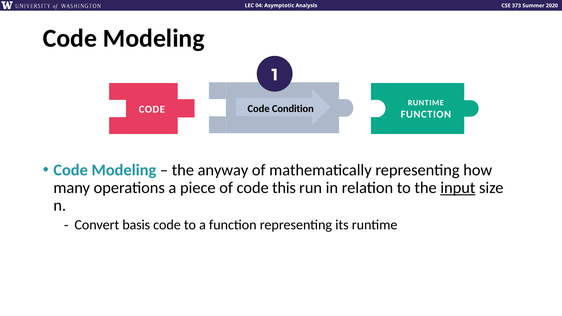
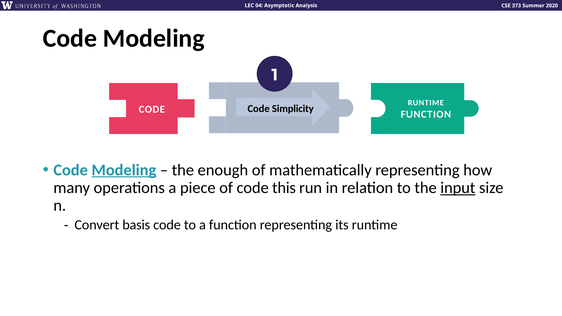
Condition: Condition -> Simplicity
Modeling at (124, 170) underline: none -> present
anyway: anyway -> enough
